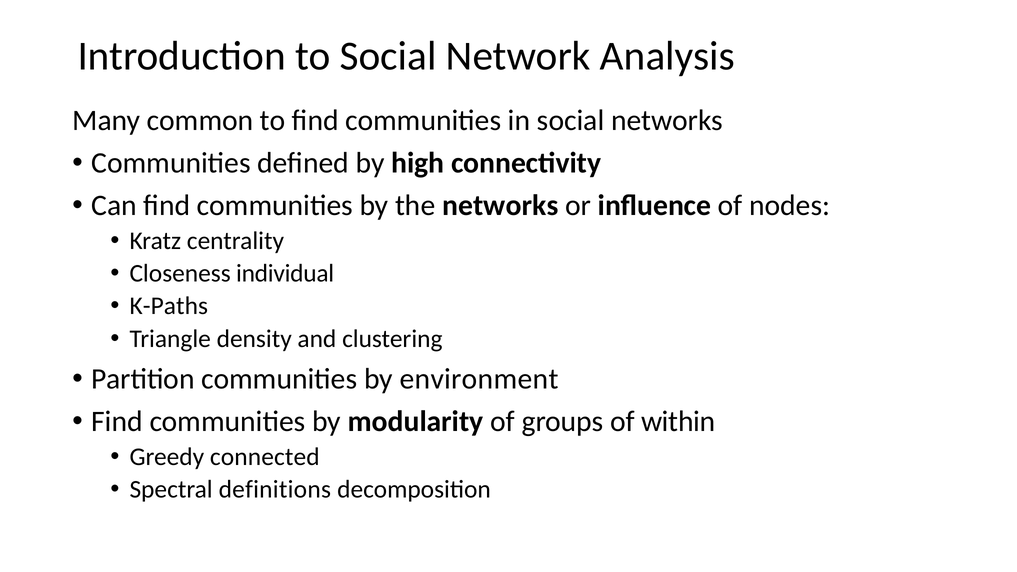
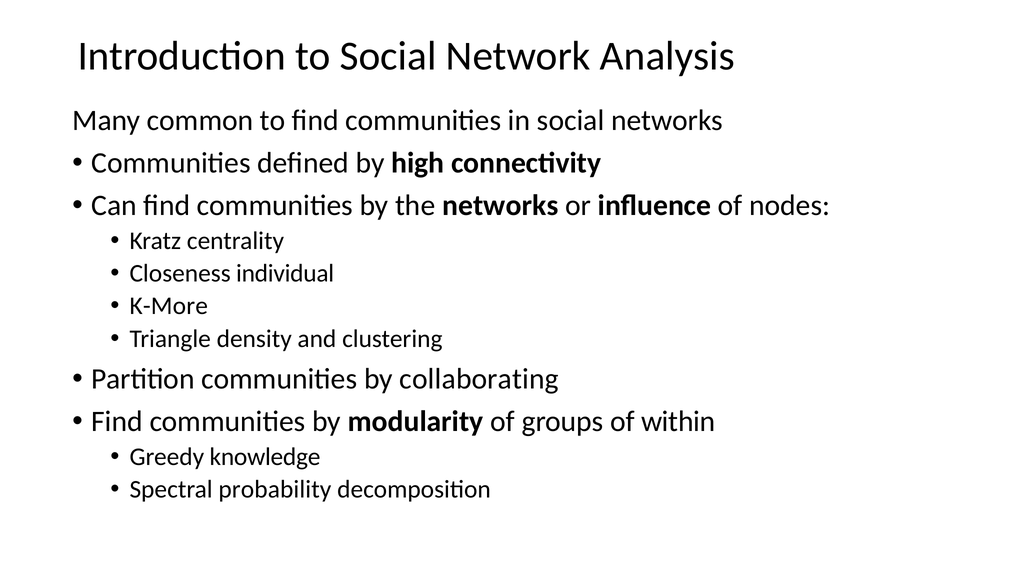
K-Paths: K-Paths -> K-More
environment: environment -> collaborating
connected: connected -> knowledge
definitions: definitions -> probability
